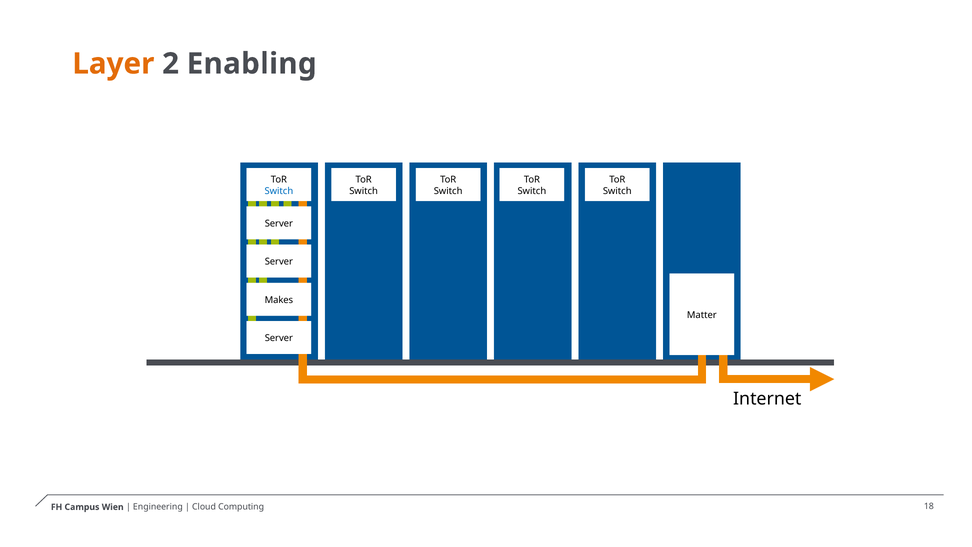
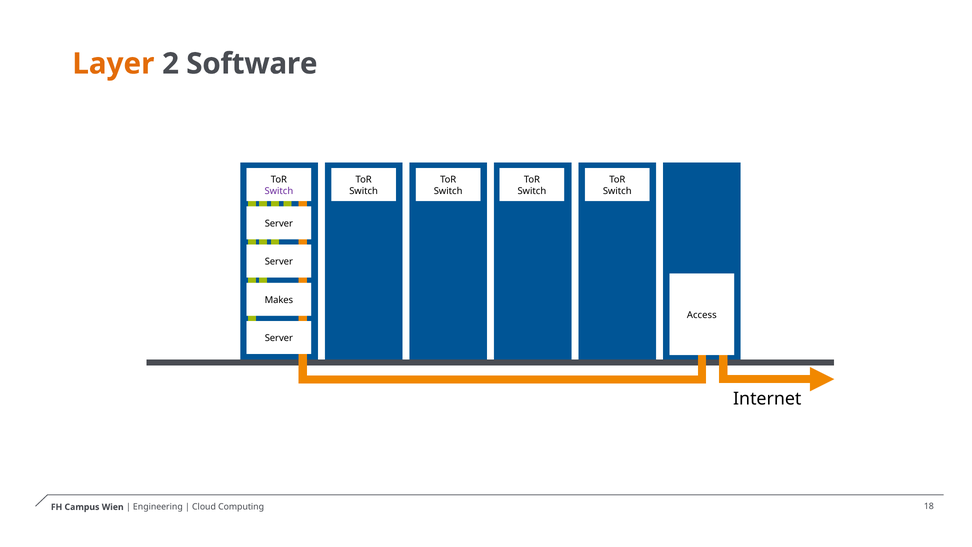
Enabling: Enabling -> Software
Switch at (279, 191) colour: blue -> purple
Matter: Matter -> Access
